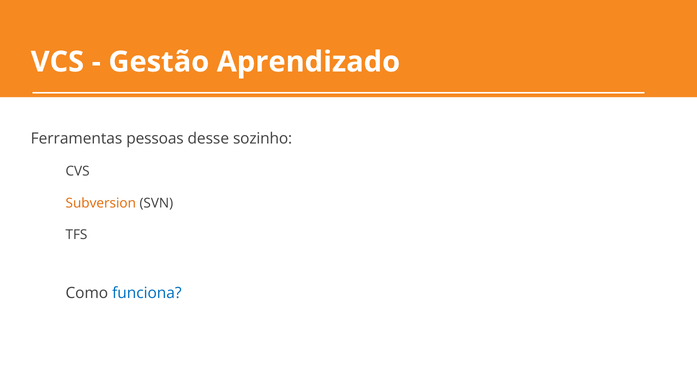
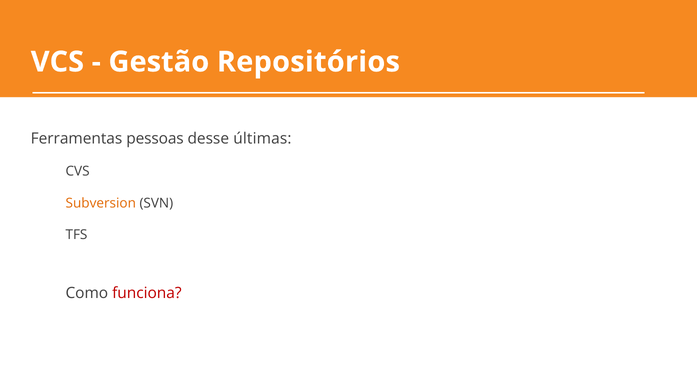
Aprendizado: Aprendizado -> Repositórios
sozinho: sozinho -> últimas
funciona colour: blue -> red
